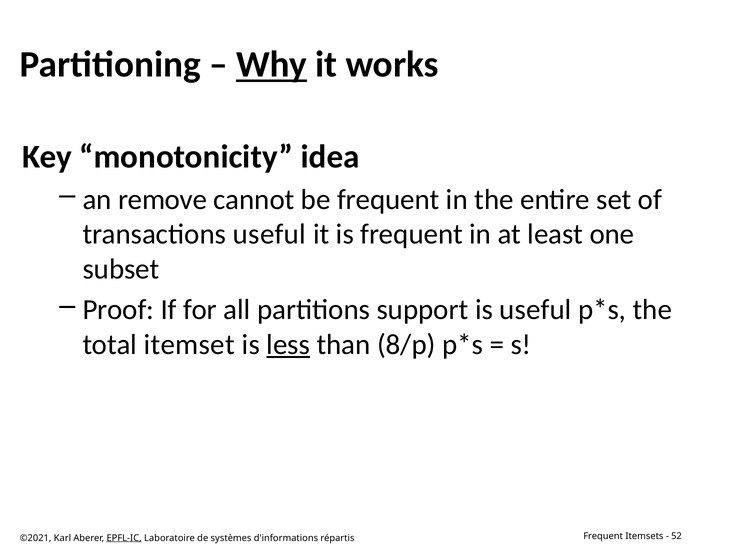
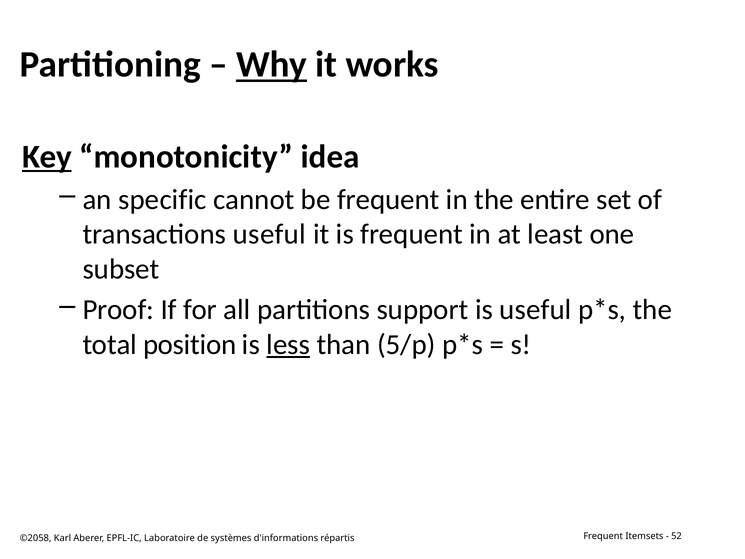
Key underline: none -> present
remove: remove -> specific
itemset: itemset -> position
8/p: 8/p -> 5/p
©2021: ©2021 -> ©2058
EPFL-IC underline: present -> none
